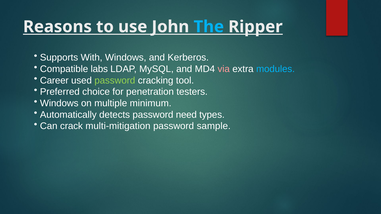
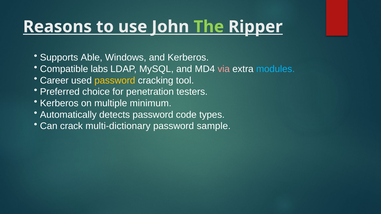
The colour: light blue -> light green
With: With -> Able
password at (115, 80) colour: light green -> yellow
Windows at (59, 103): Windows -> Kerberos
need: need -> code
multi-mitigation: multi-mitigation -> multi-dictionary
